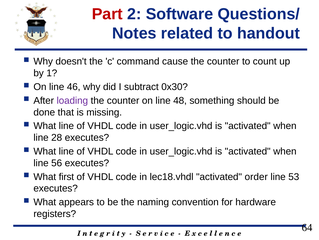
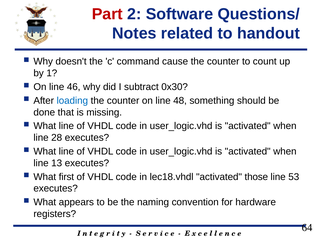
loading colour: purple -> blue
56: 56 -> 13
order: order -> those
